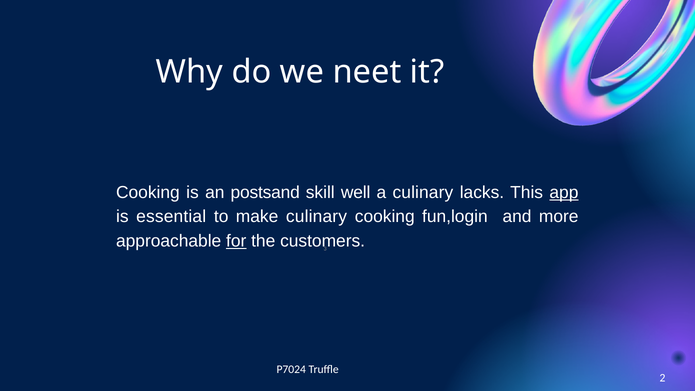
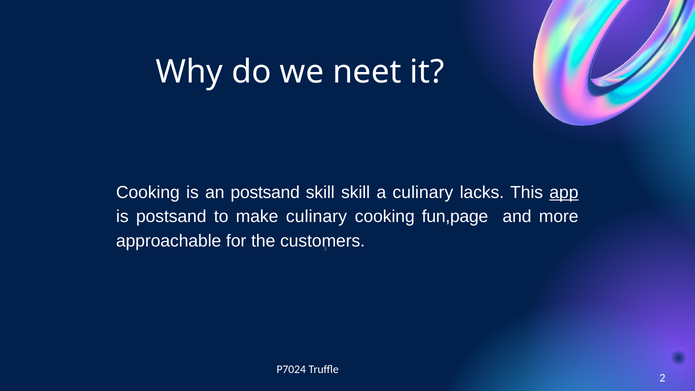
skill well: well -> skill
is essential: essential -> postsand
fun,login: fun,login -> fun,page
for underline: present -> none
